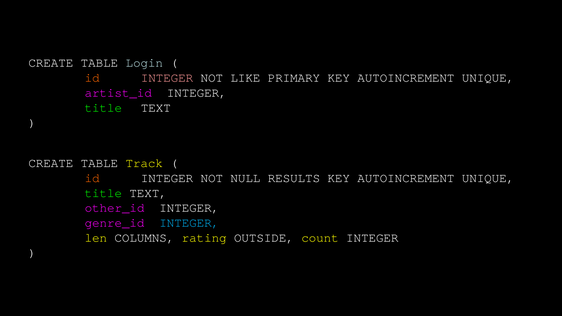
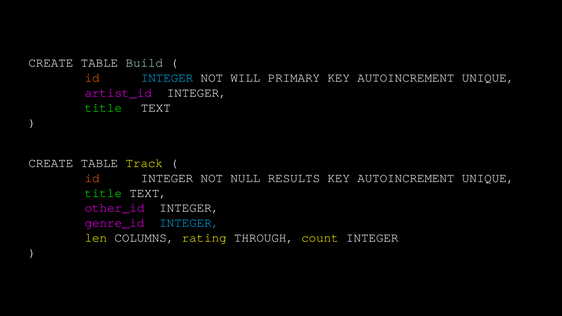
Login: Login -> Build
INTEGER at (167, 78) colour: pink -> light blue
LIKE: LIKE -> WILL
OUTSIDE: OUTSIDE -> THROUGH
